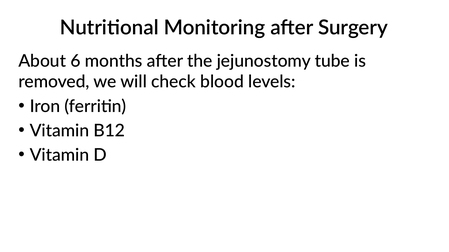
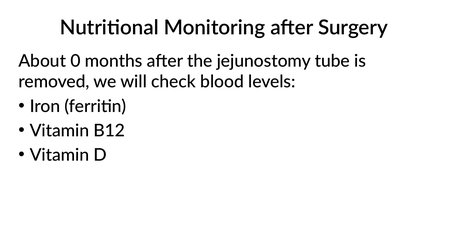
6: 6 -> 0
